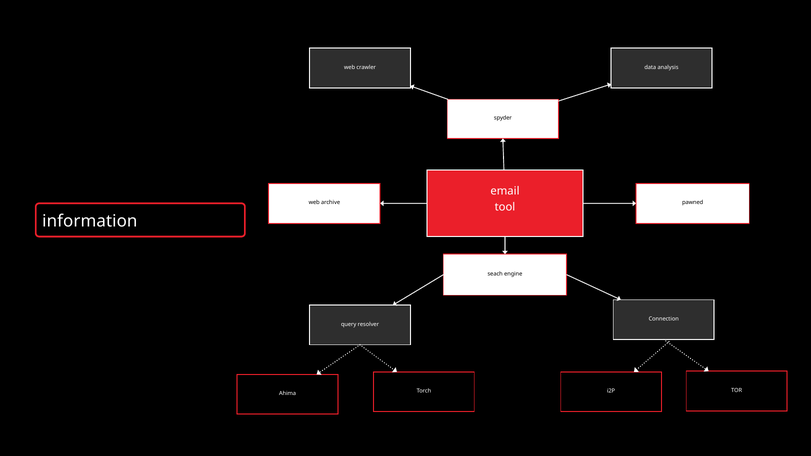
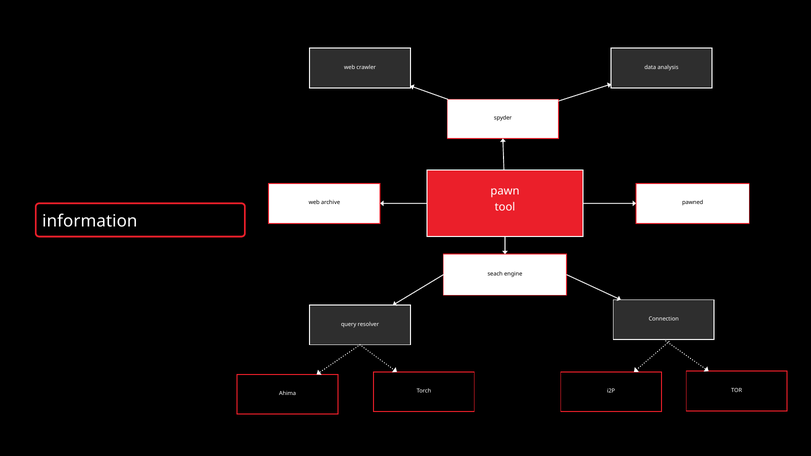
email: email -> pawn
